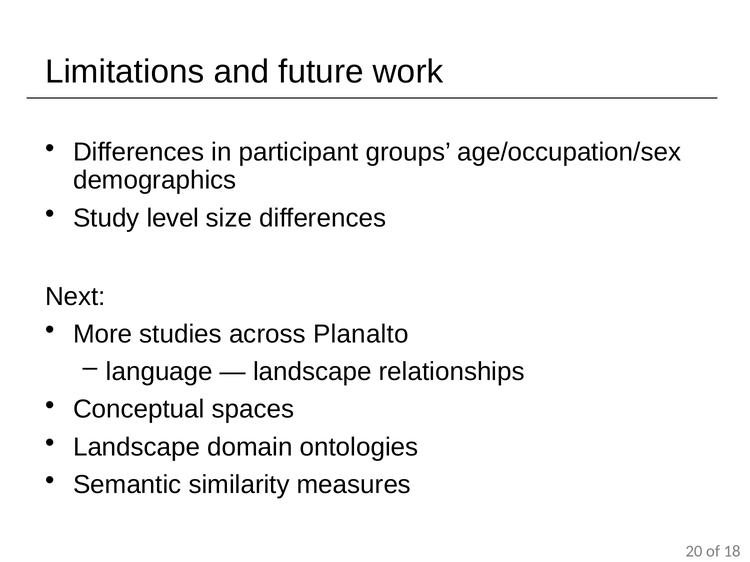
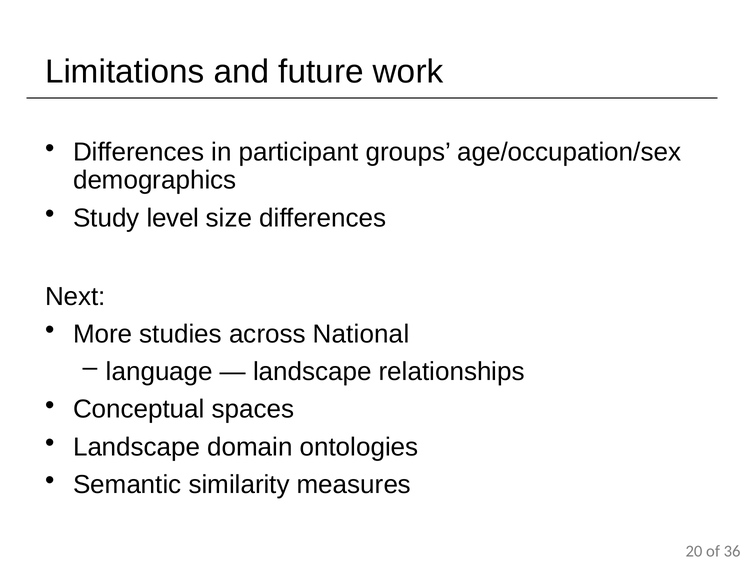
Planalto: Planalto -> National
18: 18 -> 36
